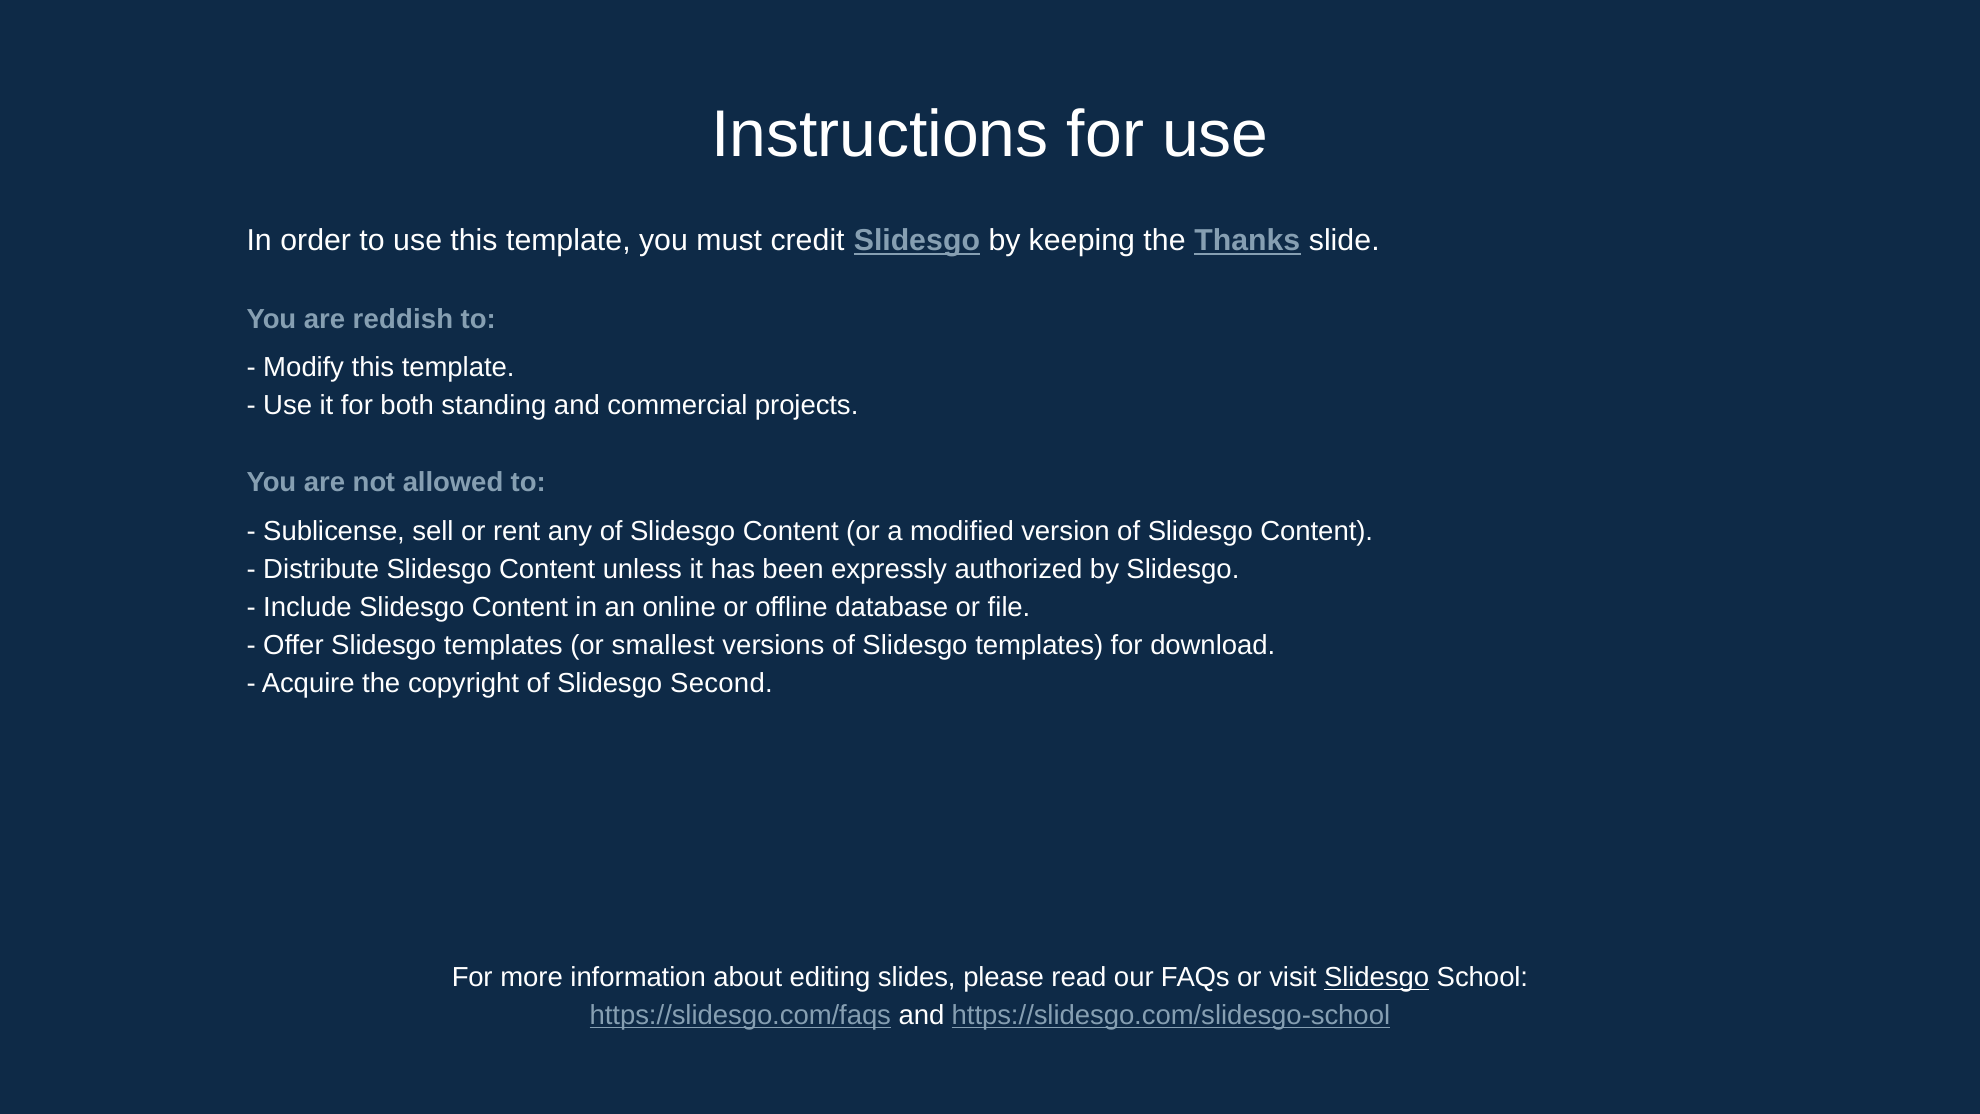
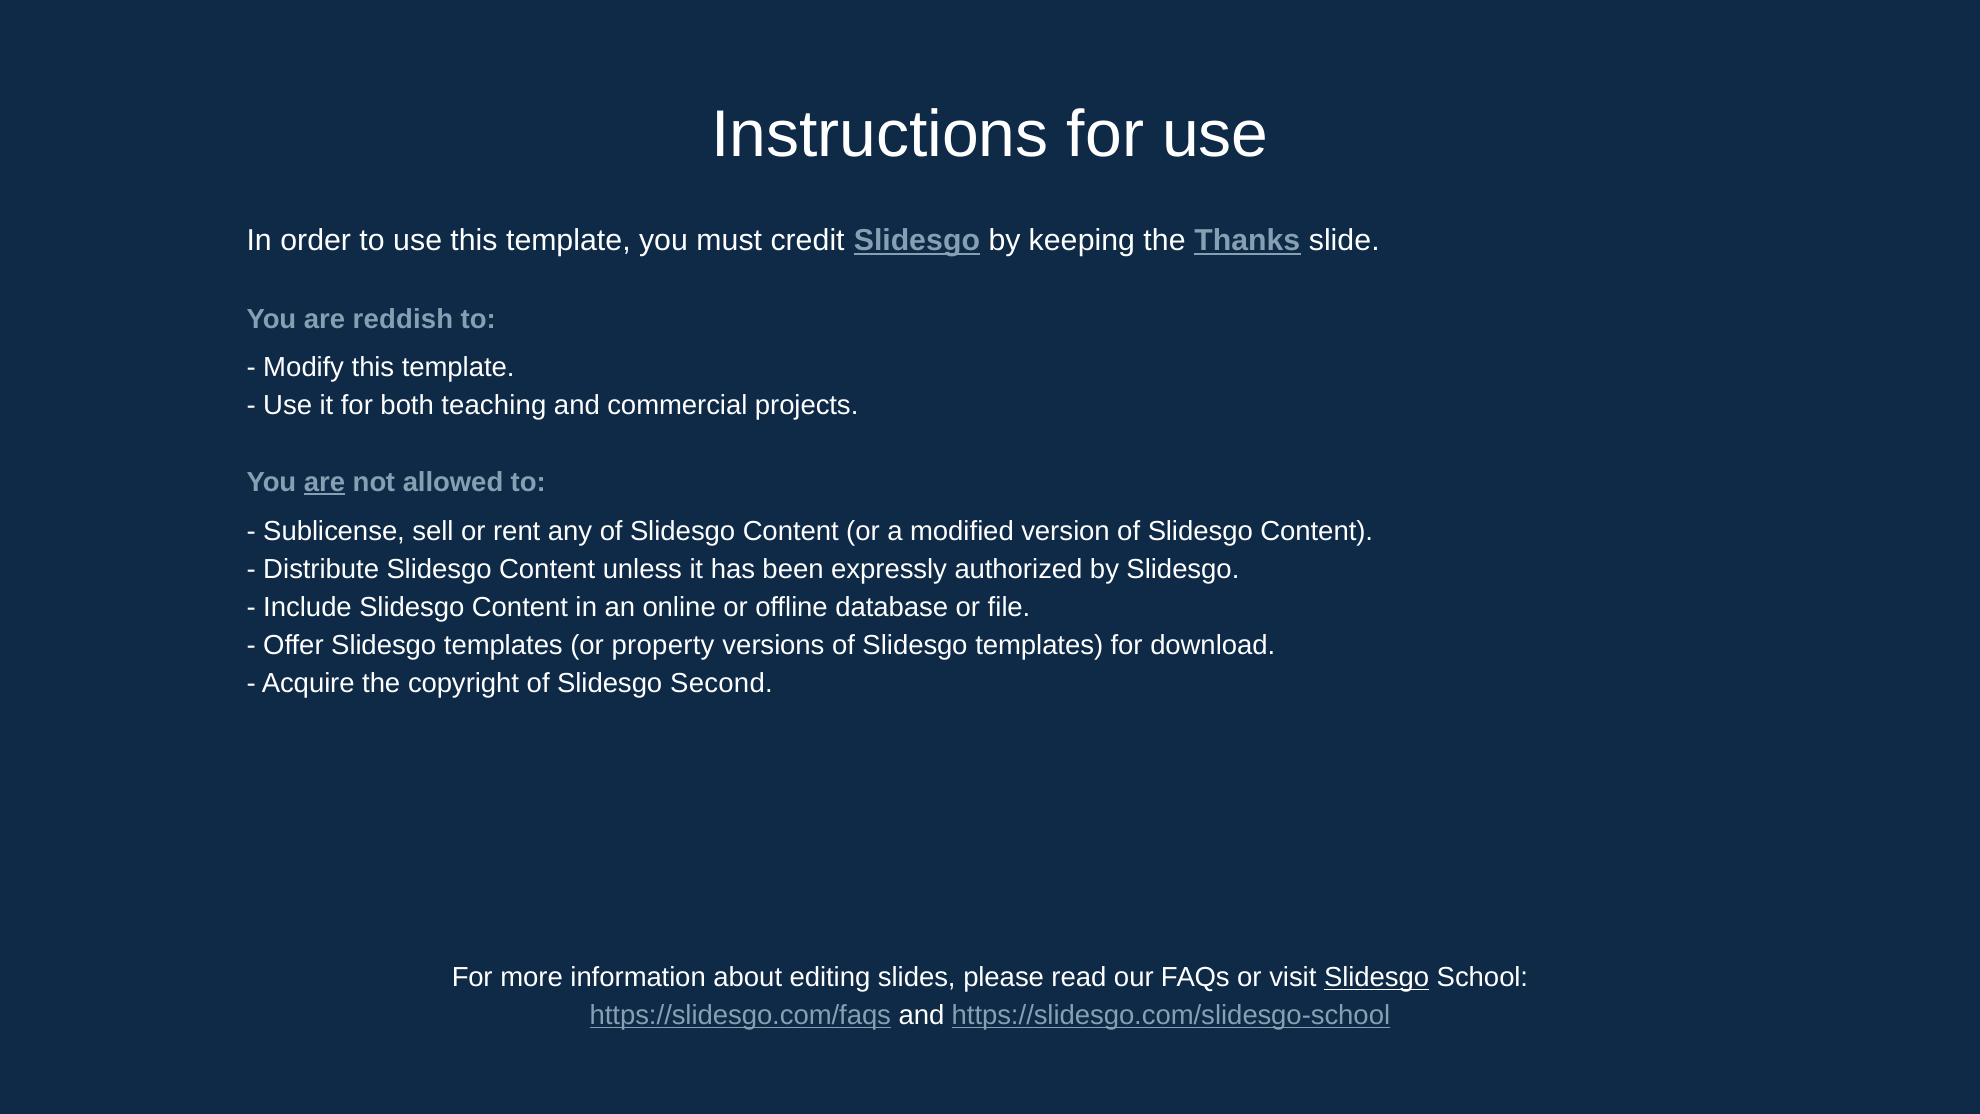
standing: standing -> teaching
are at (324, 482) underline: none -> present
smallest: smallest -> property
